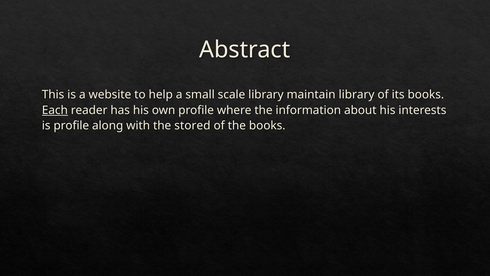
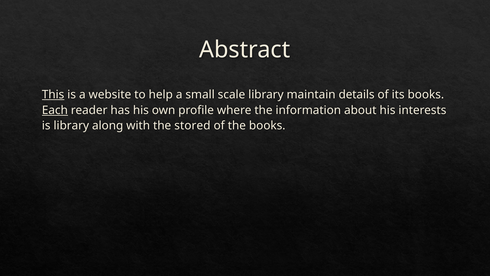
This underline: none -> present
maintain library: library -> details
is profile: profile -> library
